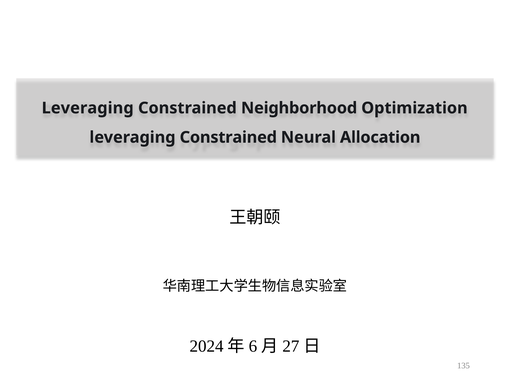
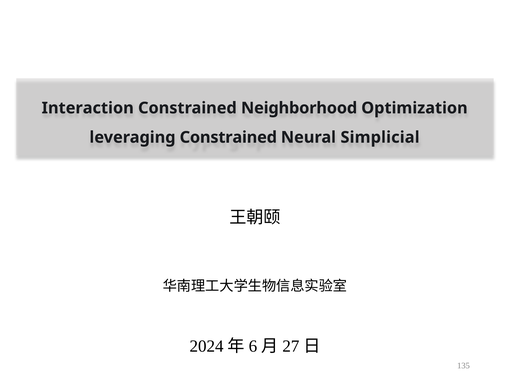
Leveraging at (88, 108): Leveraging -> Interaction
Allocation: Allocation -> Simplicial
